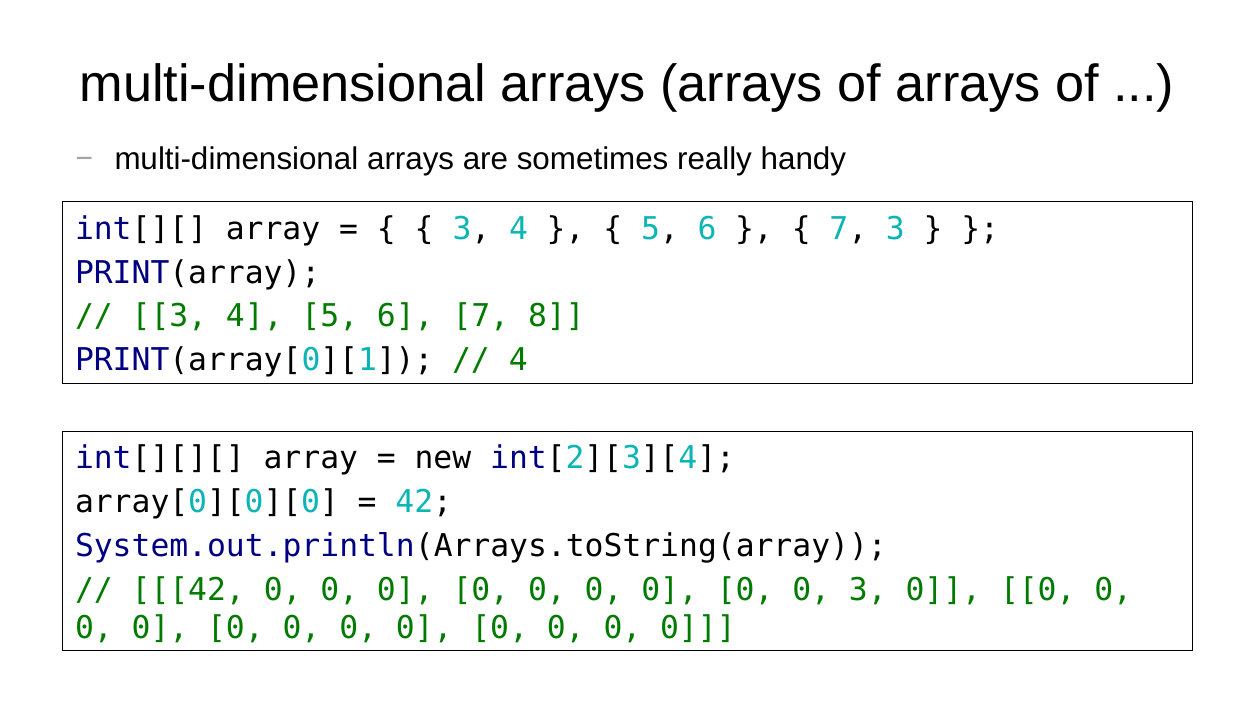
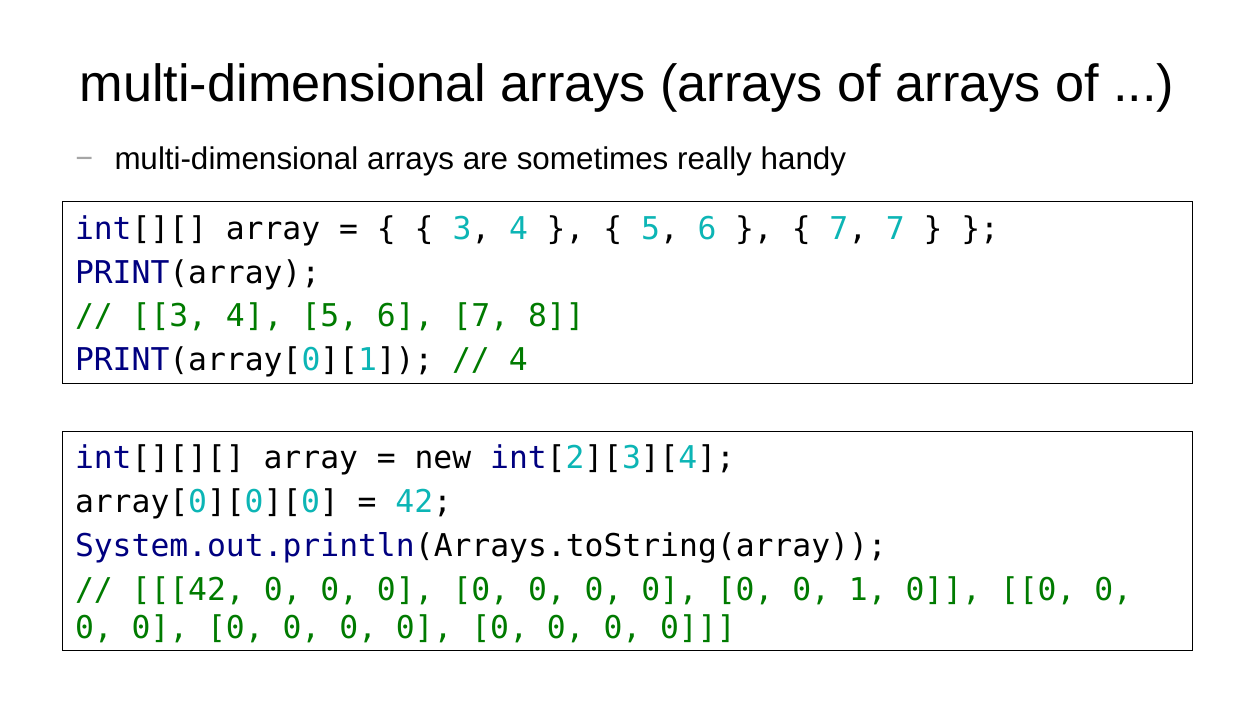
7 3: 3 -> 7
0 3: 3 -> 1
